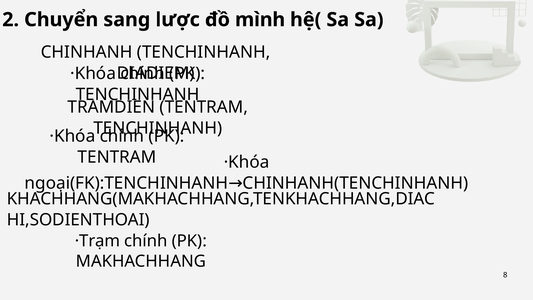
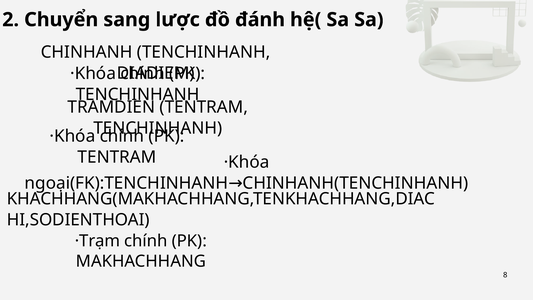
mình: mình -> đánh
